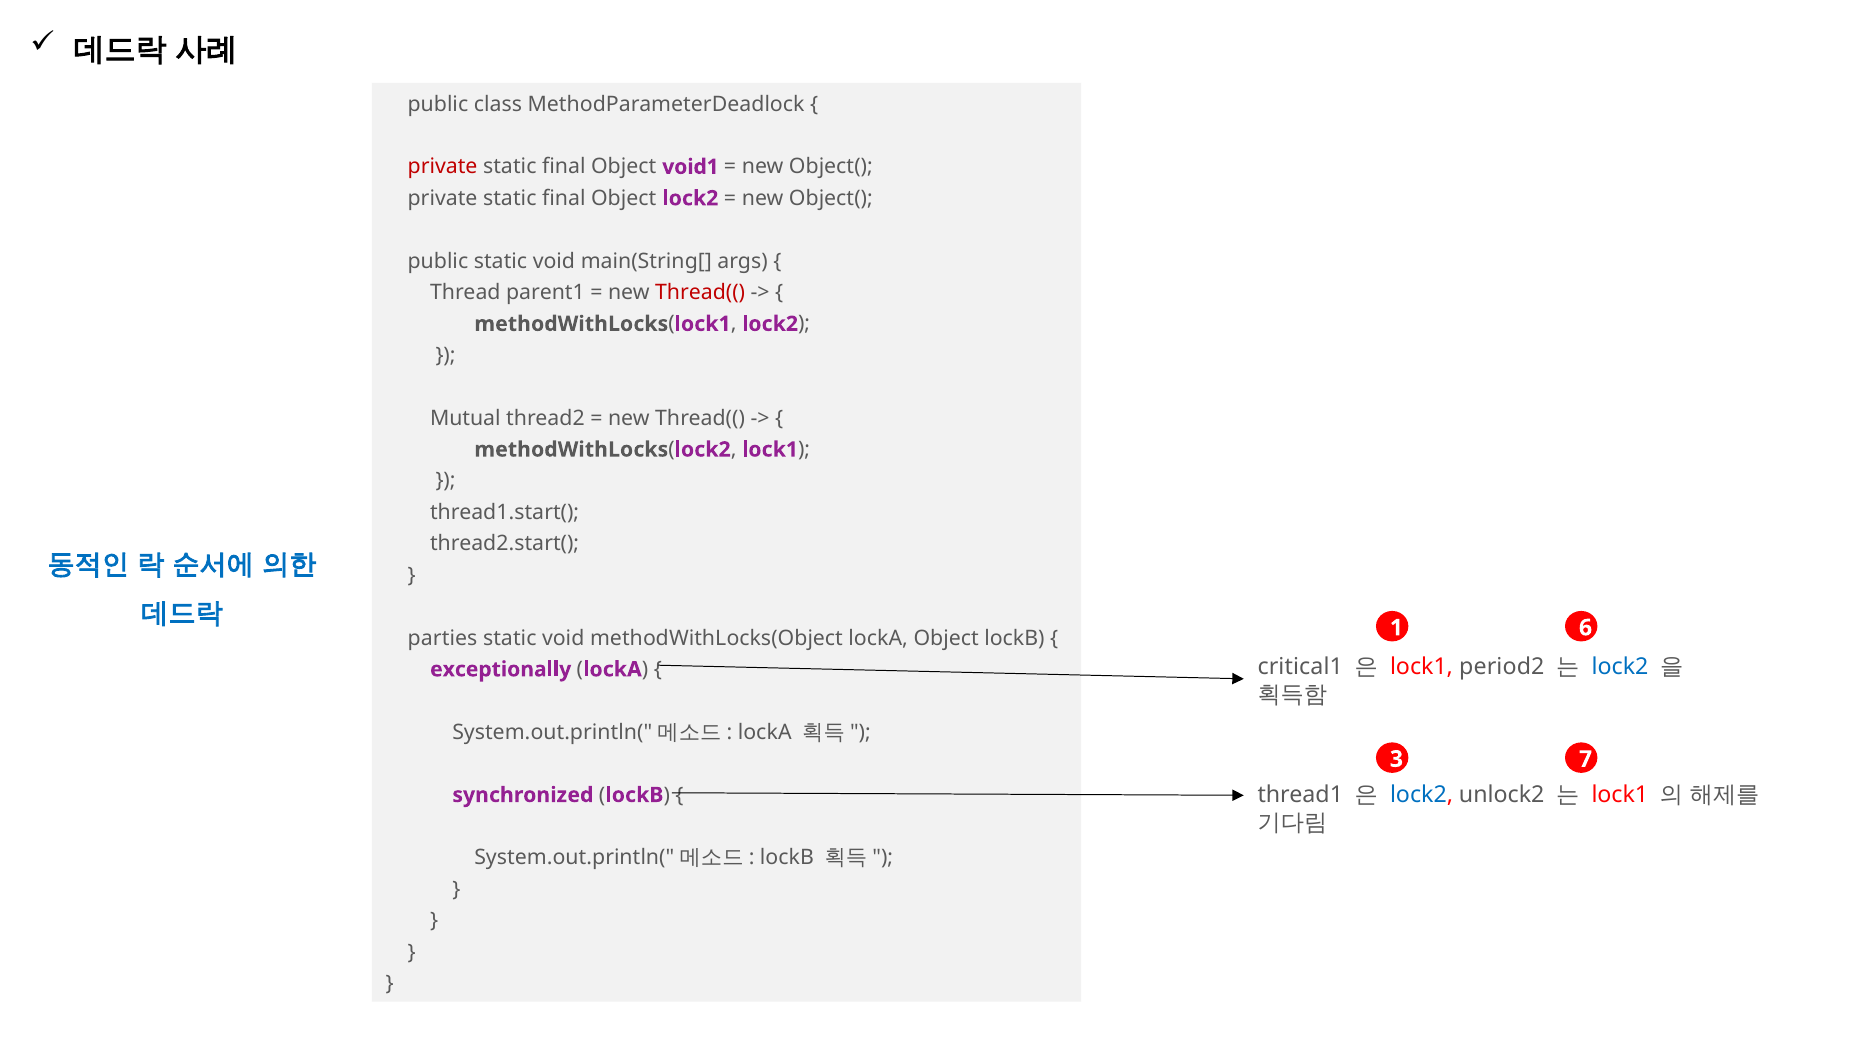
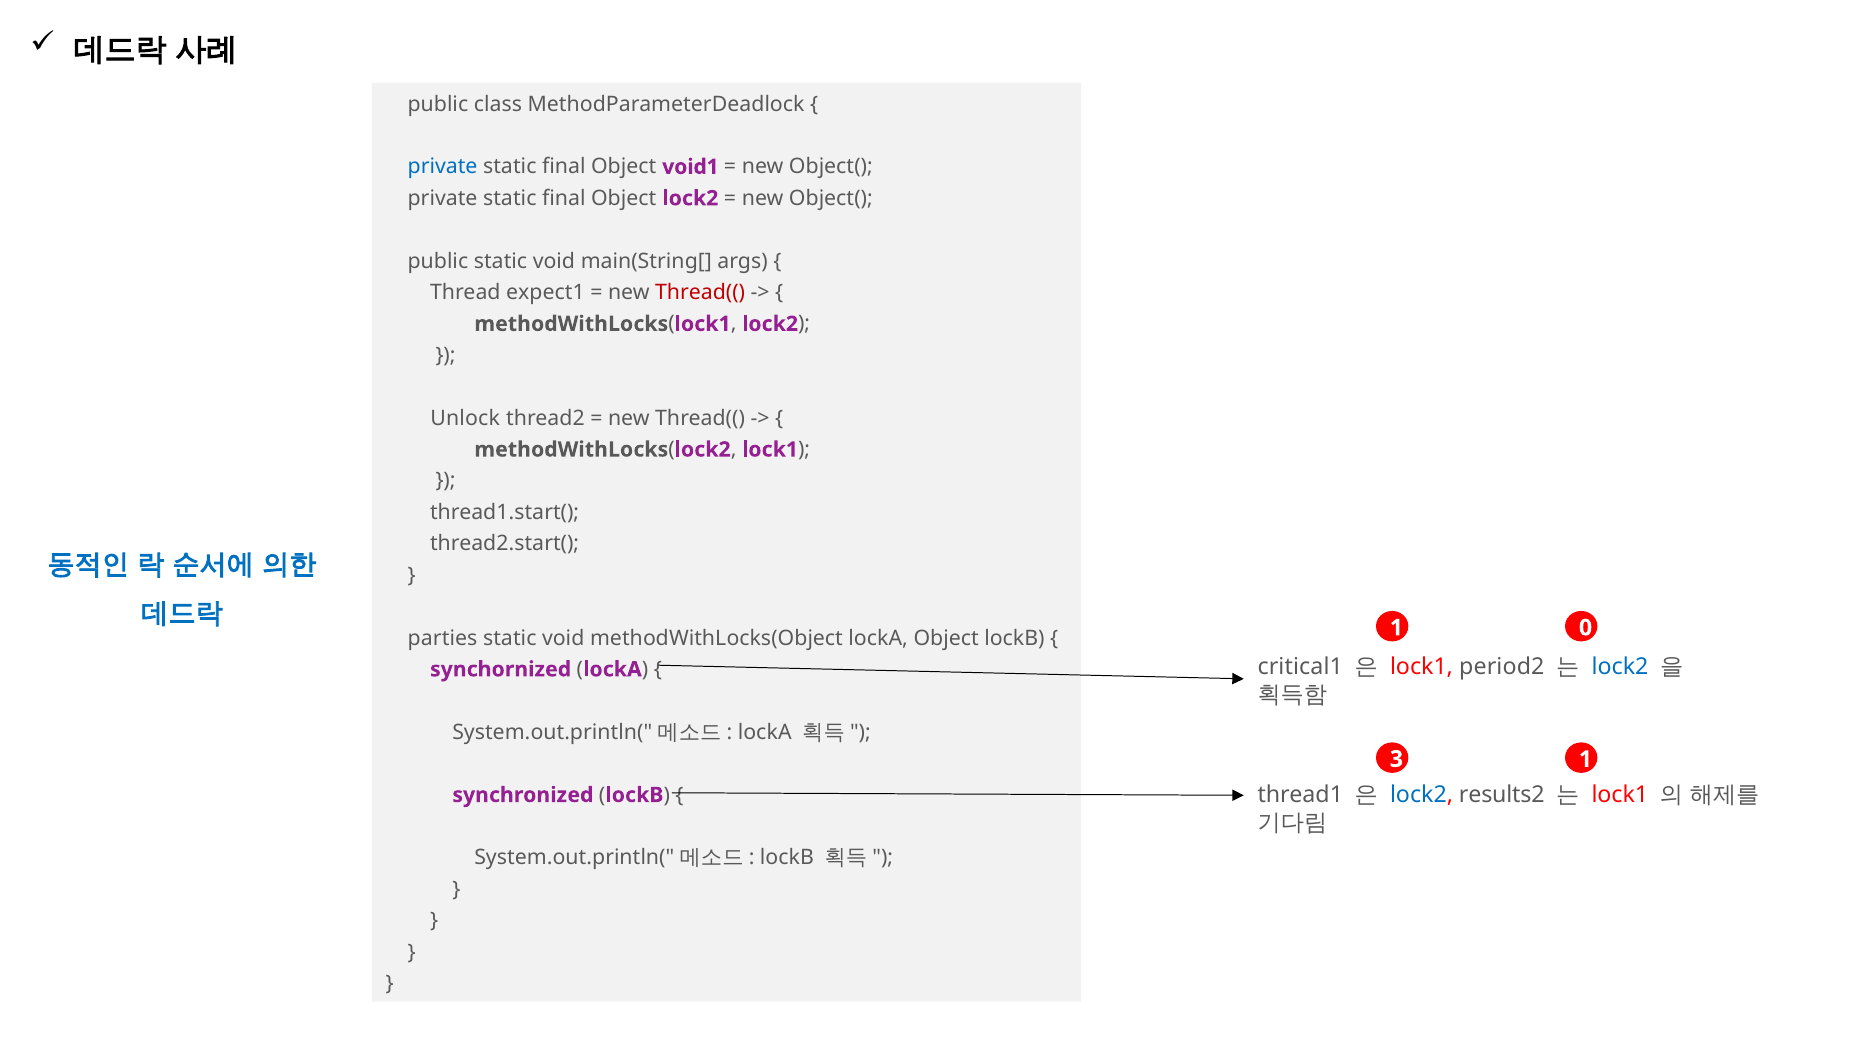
private at (443, 167) colour: red -> blue
parent1: parent1 -> expect1
Mutual: Mutual -> Unlock
6: 6 -> 0
exceptionally: exceptionally -> synchornized
3 7: 7 -> 1
unlock2: unlock2 -> results2
